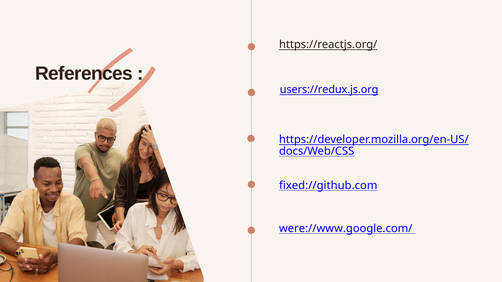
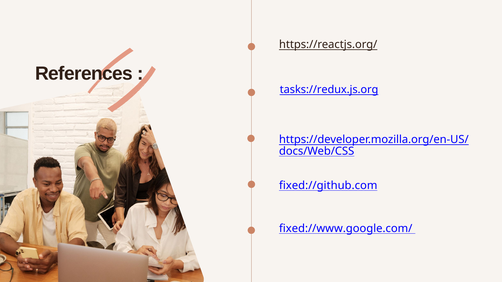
users://redux.js.org: users://redux.js.org -> tasks://redux.js.org
were://www.google.com/: were://www.google.com/ -> fixed://www.google.com/
